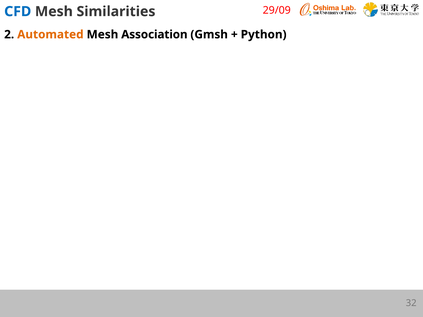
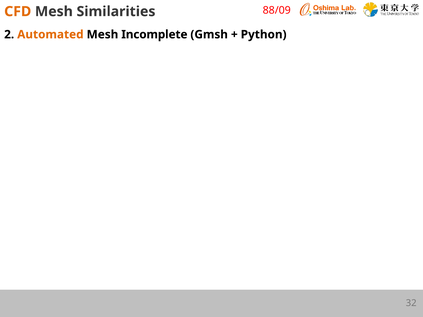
29/09: 29/09 -> 88/09
CFD colour: blue -> orange
Association: Association -> Incomplete
